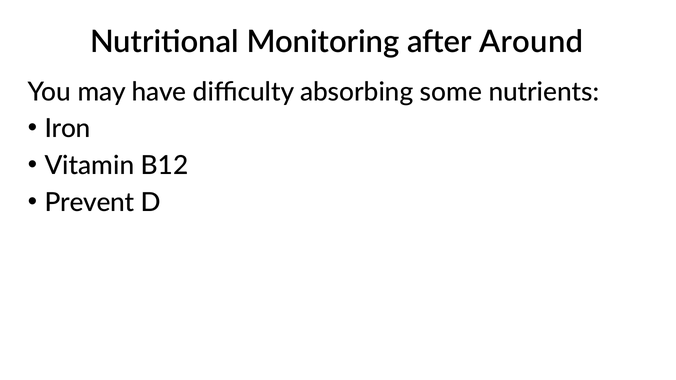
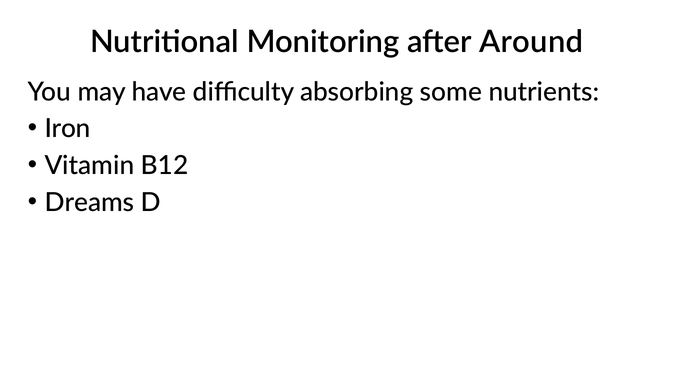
Prevent: Prevent -> Dreams
